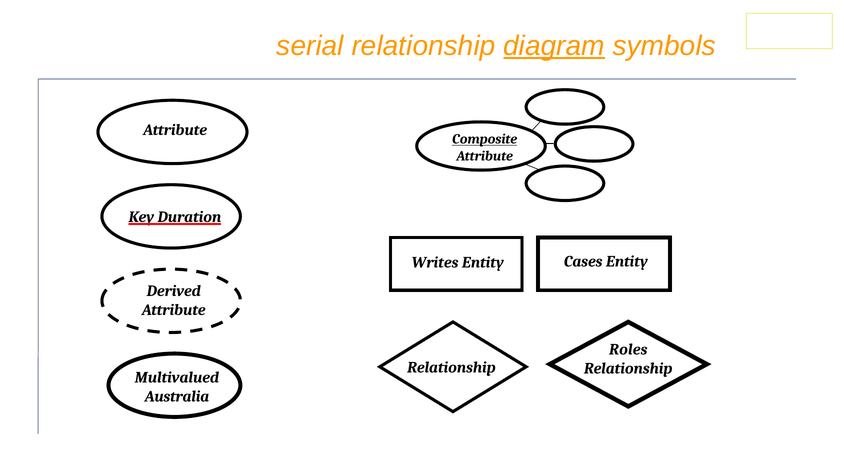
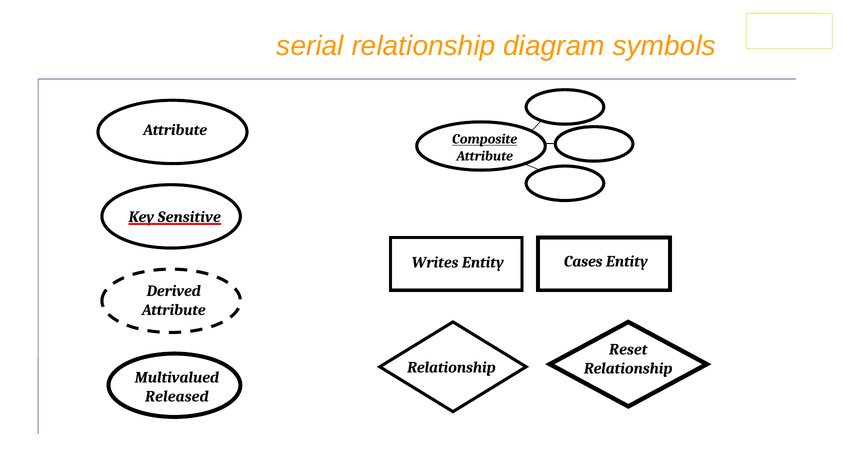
diagram underline: present -> none
Duration: Duration -> Sensitive
Roles: Roles -> Reset
Australia: Australia -> Released
